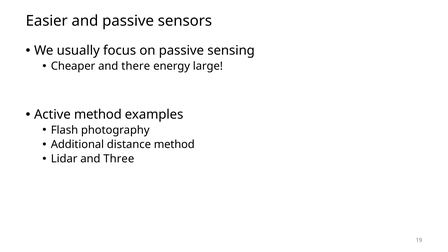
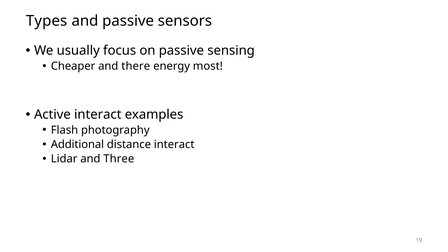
Easier: Easier -> Types
large: large -> most
Active method: method -> interact
distance method: method -> interact
